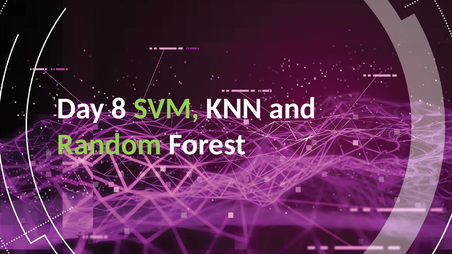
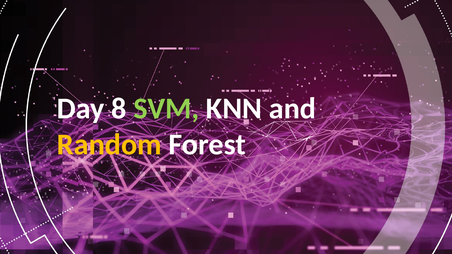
Random colour: light green -> yellow
